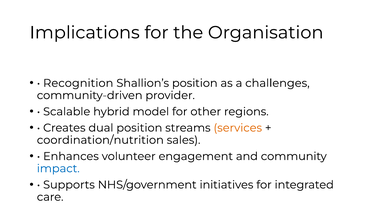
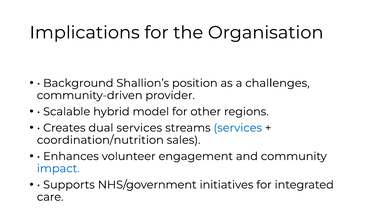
Recognition: Recognition -> Background
dual position: position -> services
services at (238, 128) colour: orange -> blue
